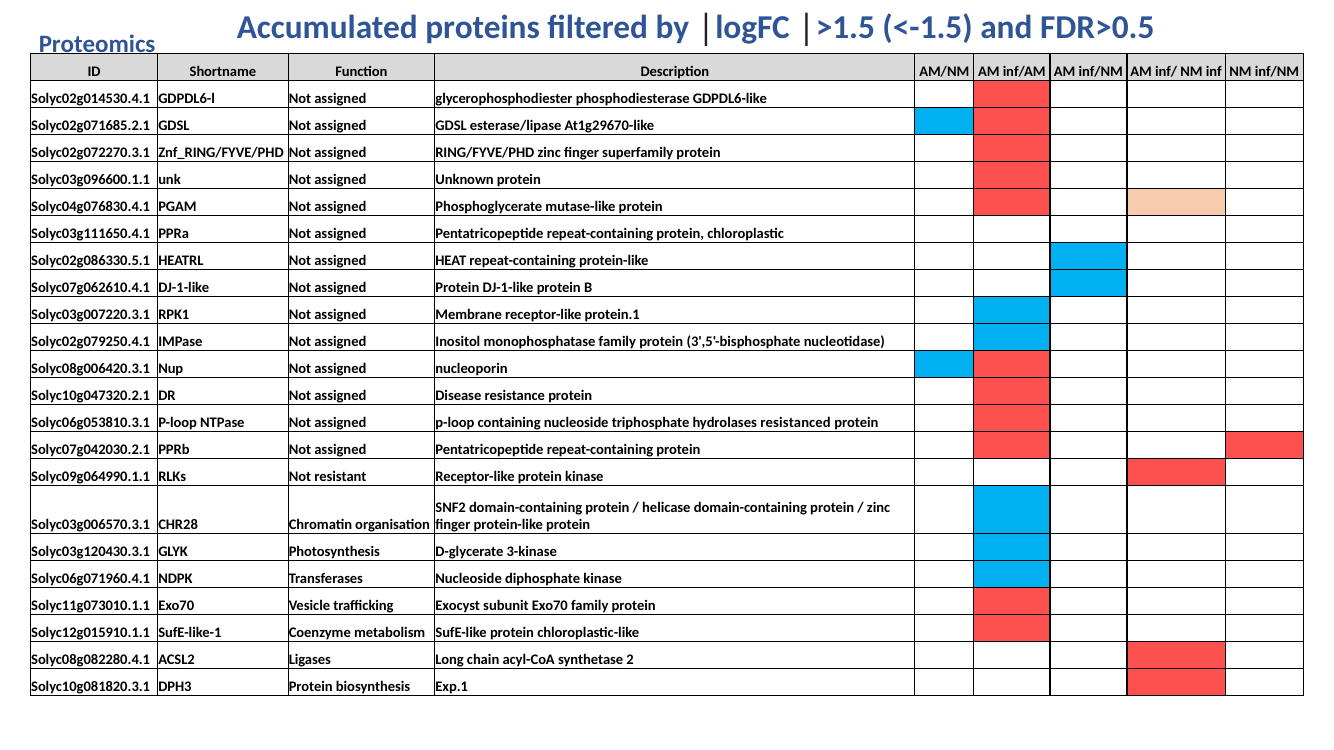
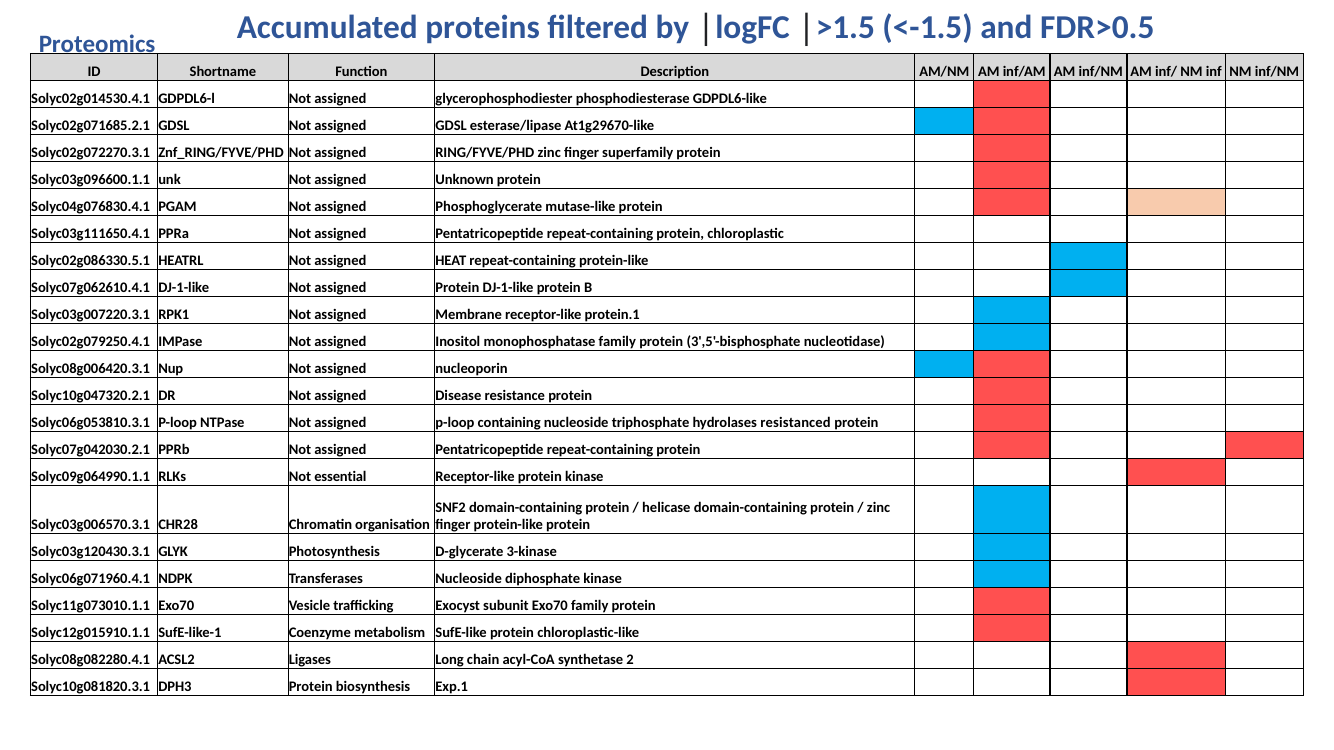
resistant: resistant -> essential
